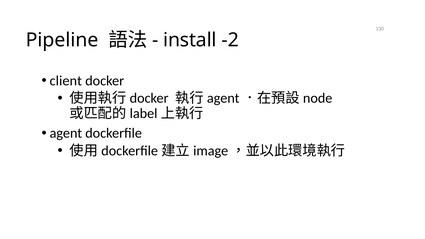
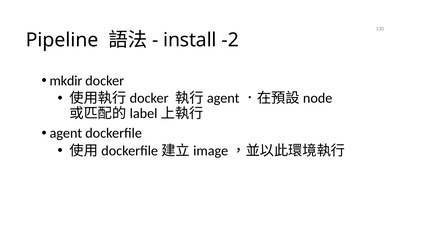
client: client -> mkdir
